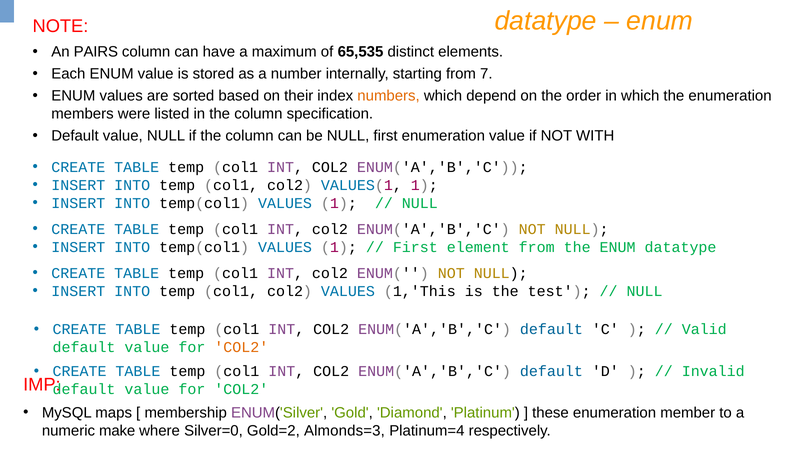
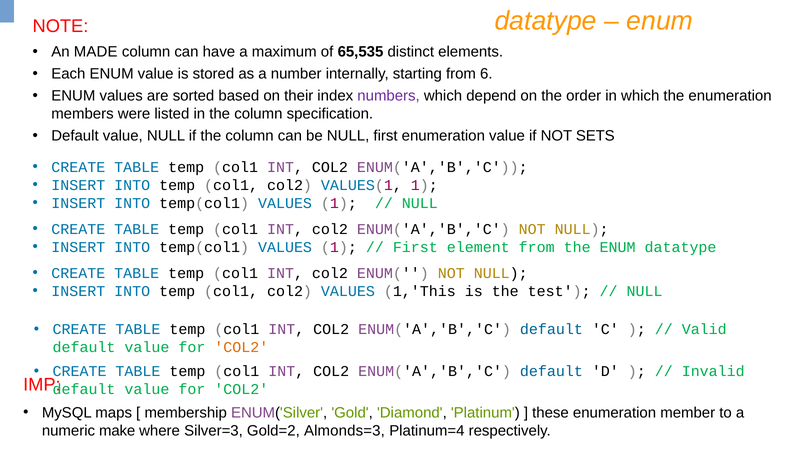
PAIRS: PAIRS -> MADE
7: 7 -> 6
numbers colour: orange -> purple
WITH: WITH -> SETS
Silver=0: Silver=0 -> Silver=3
